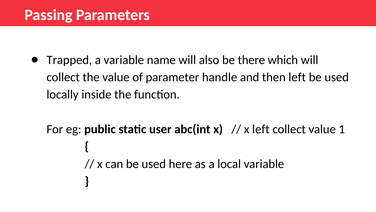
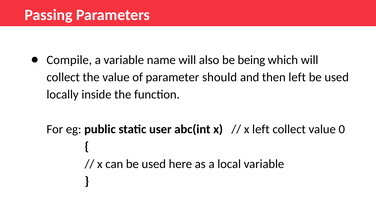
Trapped: Trapped -> Compile
there: there -> being
handle: handle -> should
1: 1 -> 0
